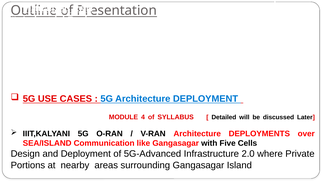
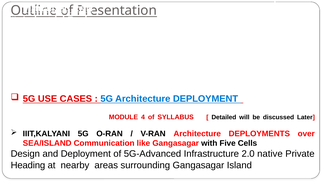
where: where -> native
Portions: Portions -> Heading
